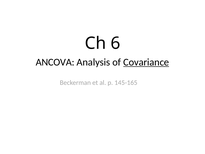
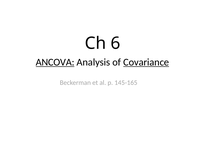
ANCOVA underline: none -> present
